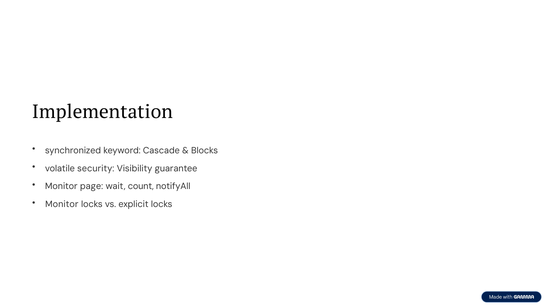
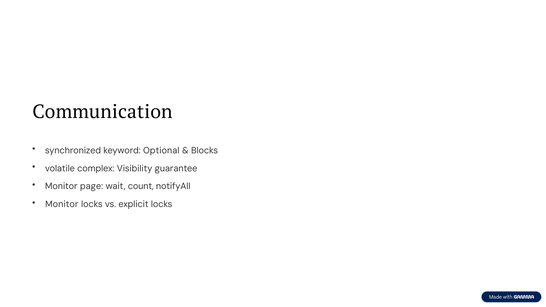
Implementation: Implementation -> Communication
Cascade: Cascade -> Optional
security: security -> complex
